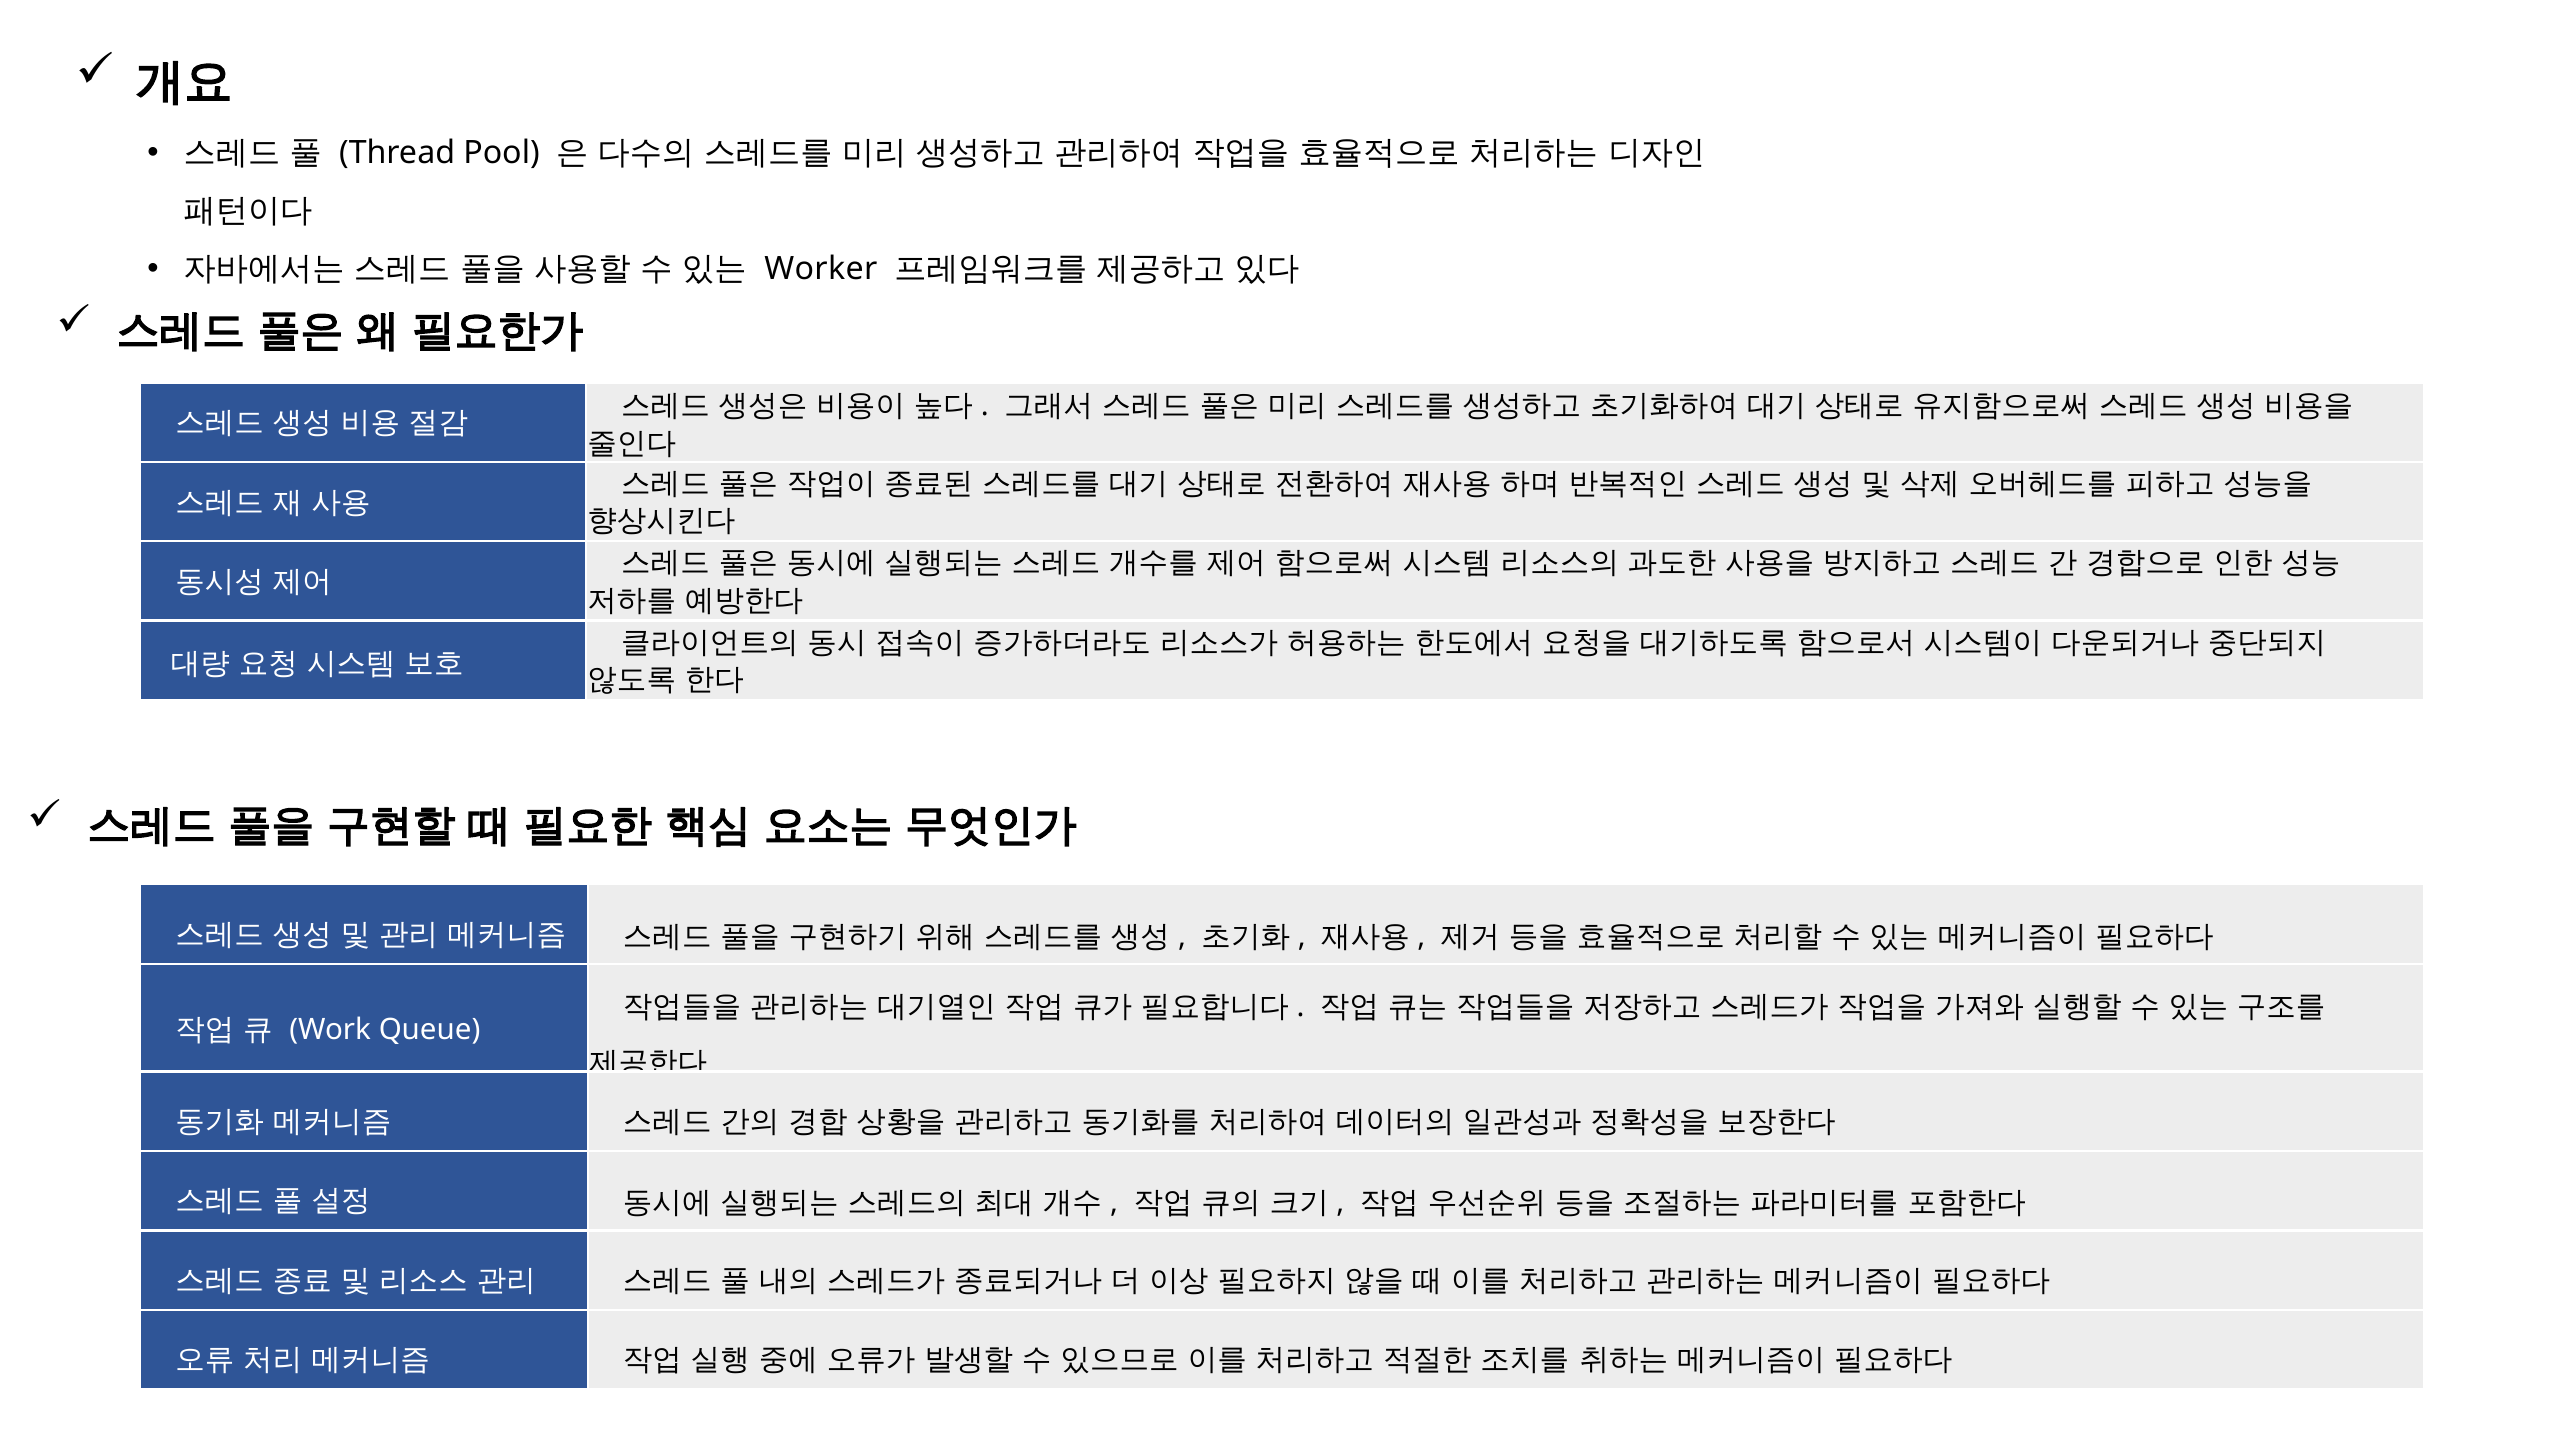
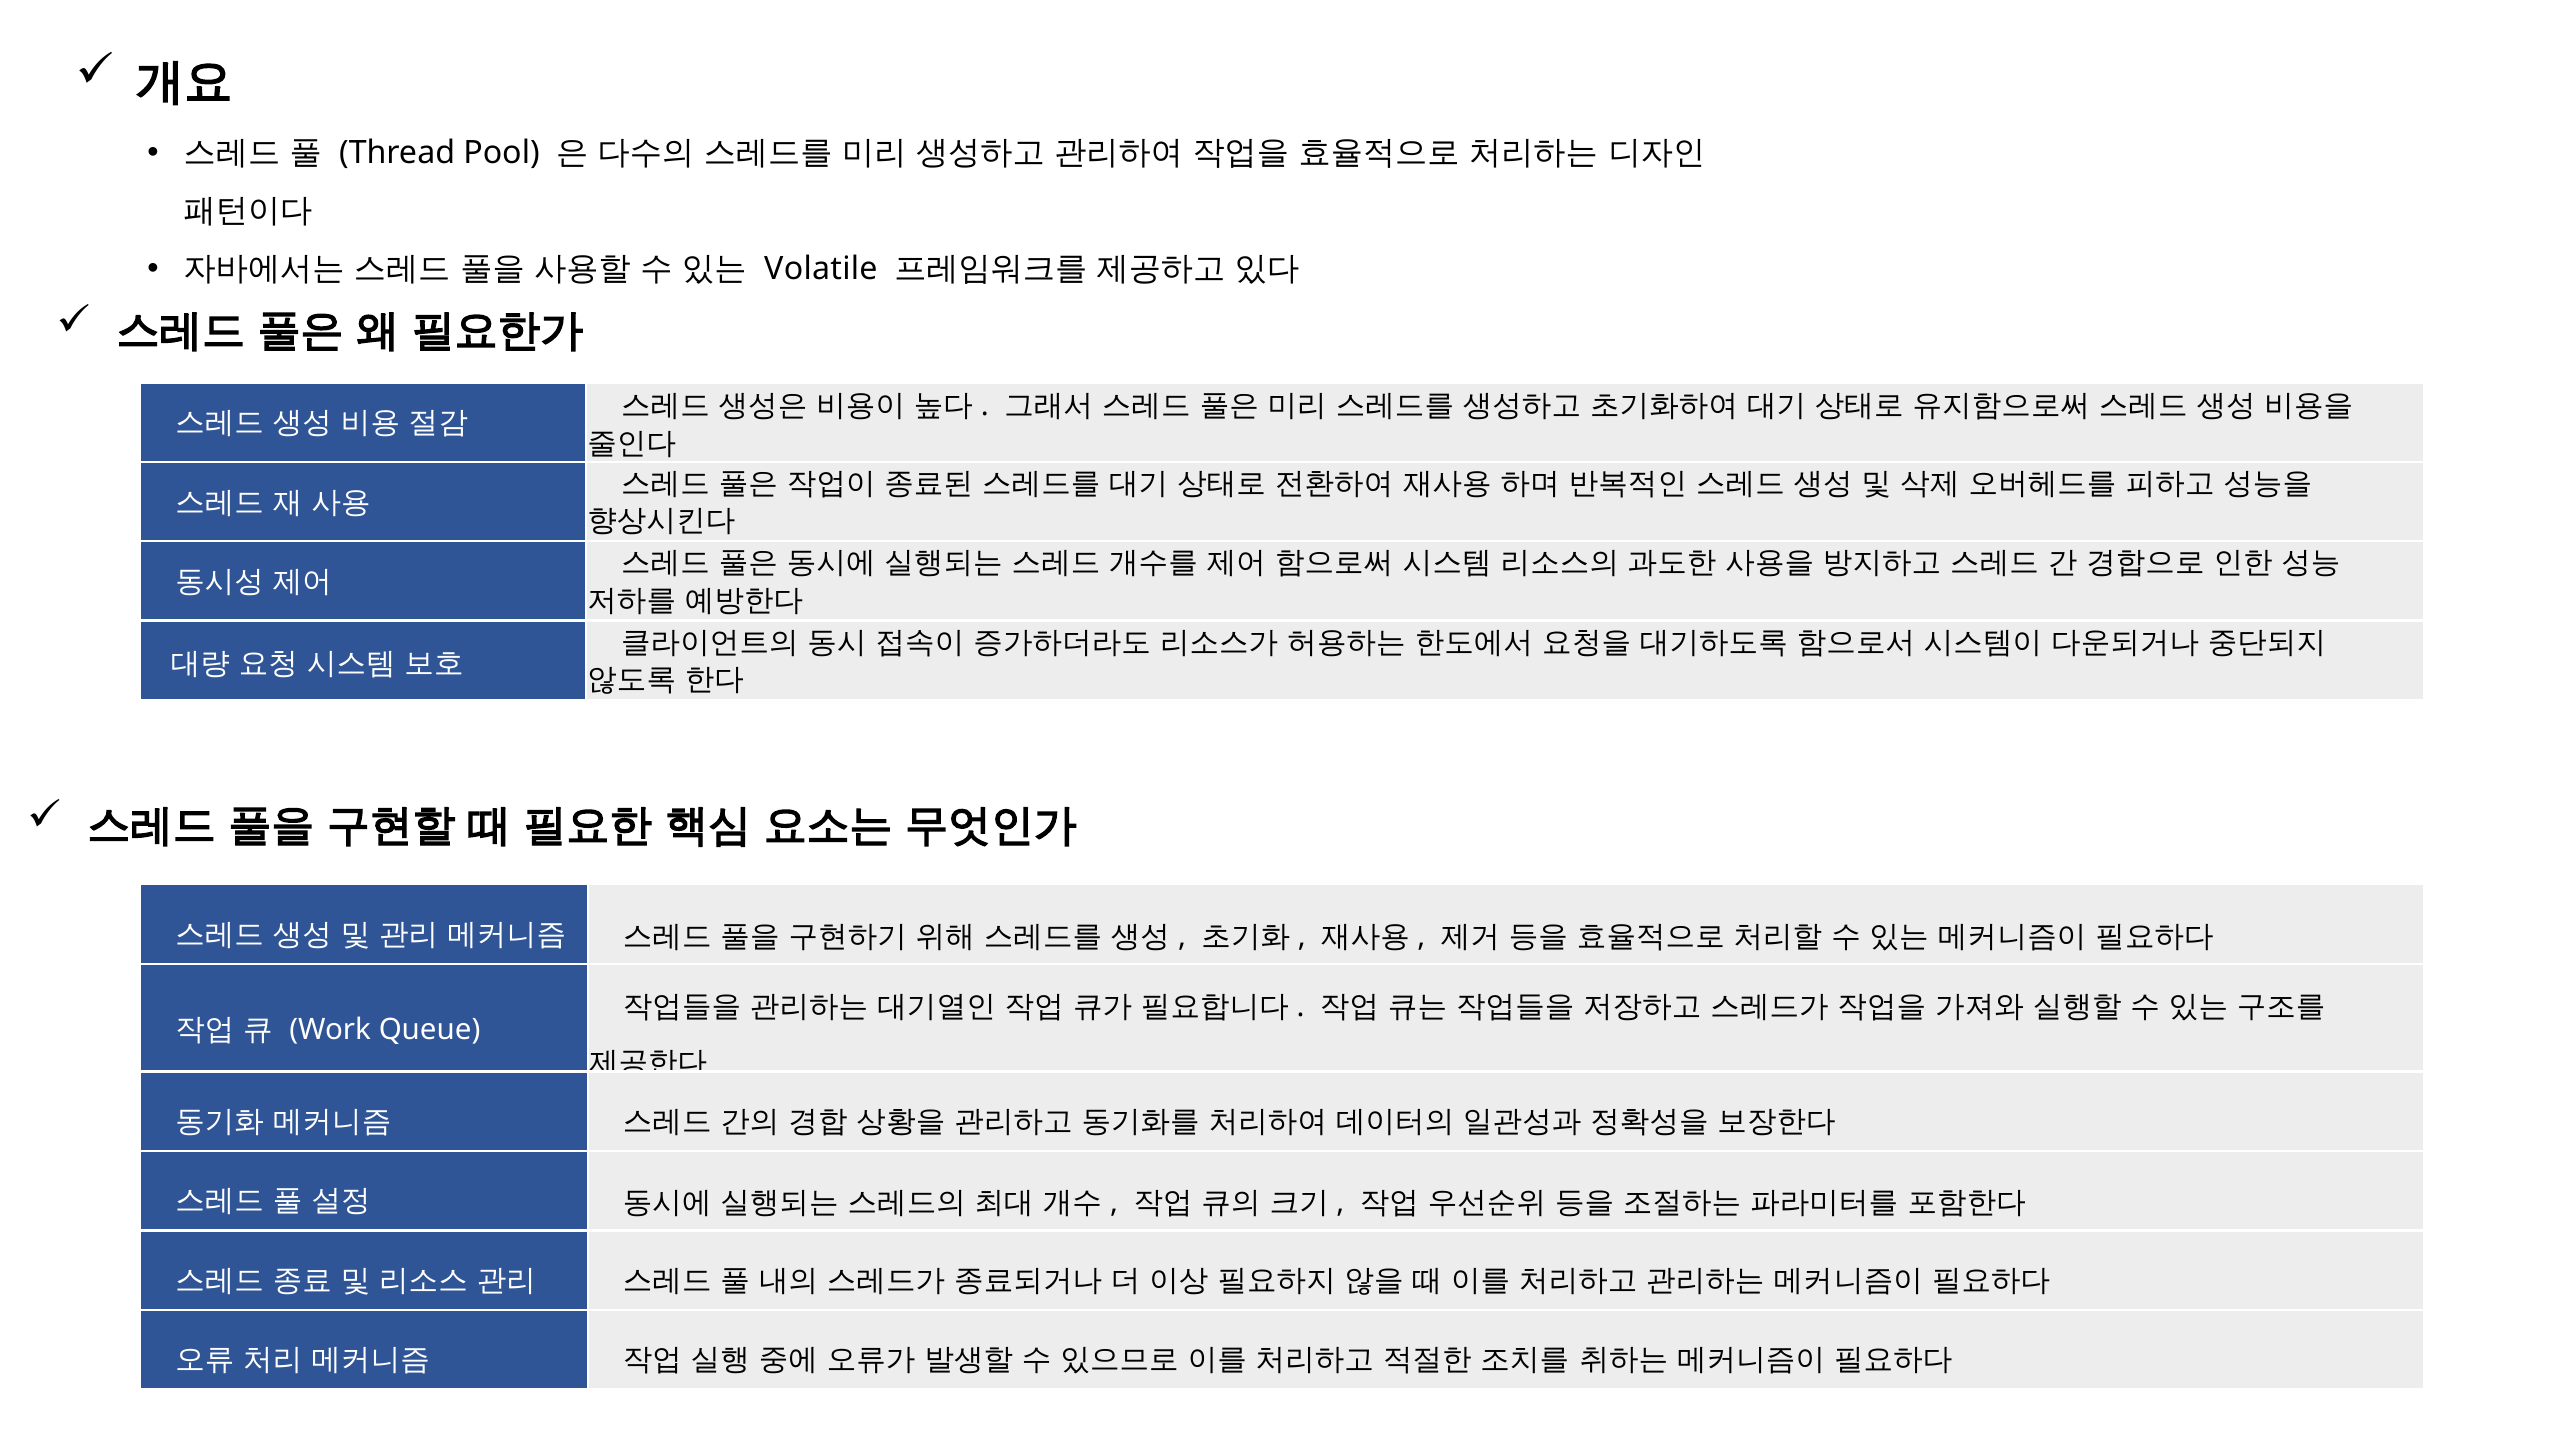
Worker: Worker -> Volatile
